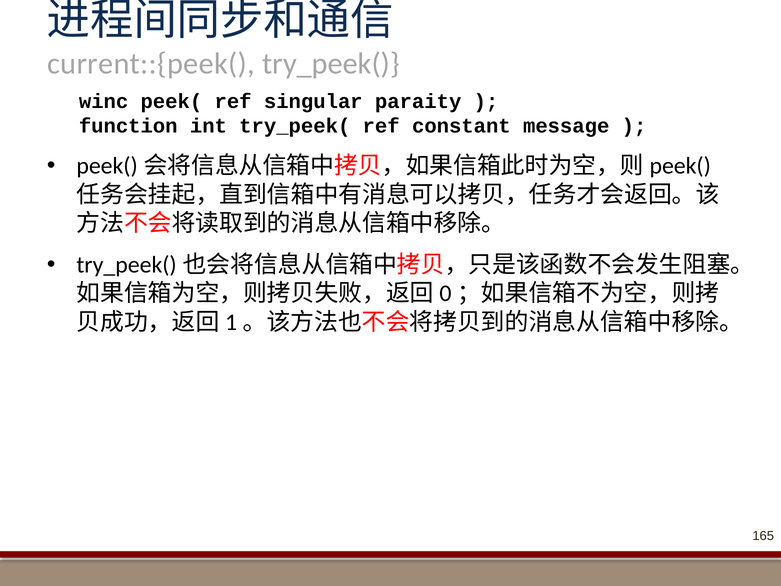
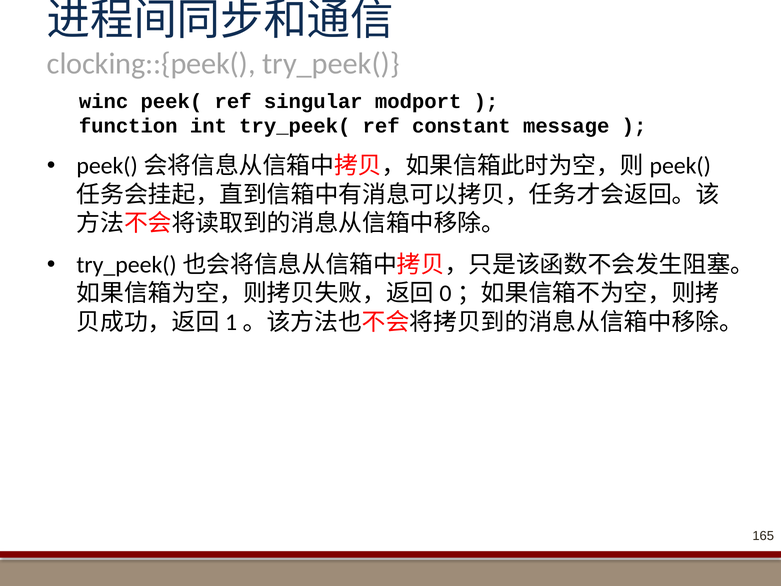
current::{peek(: current::{peek( -> clocking::{peek(
paraity: paraity -> modport
